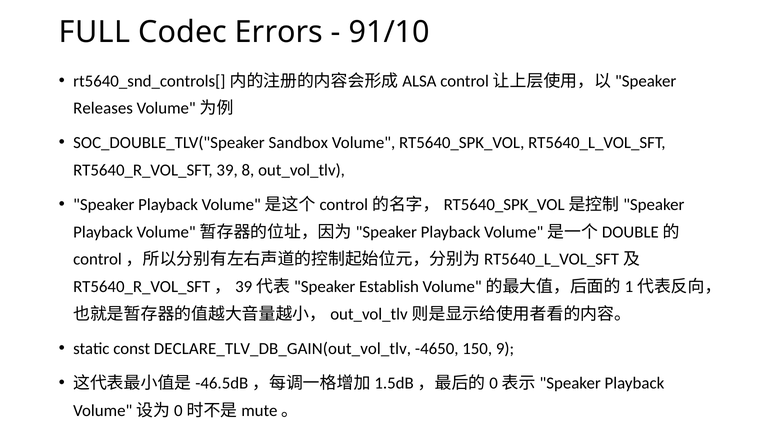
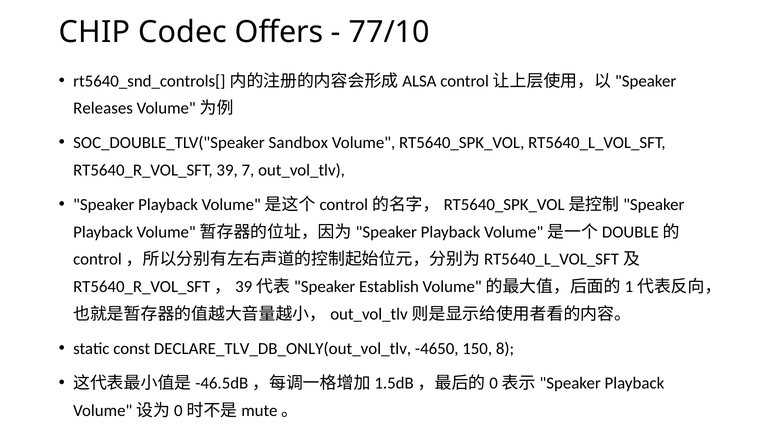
FULL: FULL -> CHIP
Errors: Errors -> Offers
91/10: 91/10 -> 77/10
8: 8 -> 7
DECLARE_TLV_DB_GAIN(out_vol_tlv: DECLARE_TLV_DB_GAIN(out_vol_tlv -> DECLARE_TLV_DB_ONLY(out_vol_tlv
9: 9 -> 8
